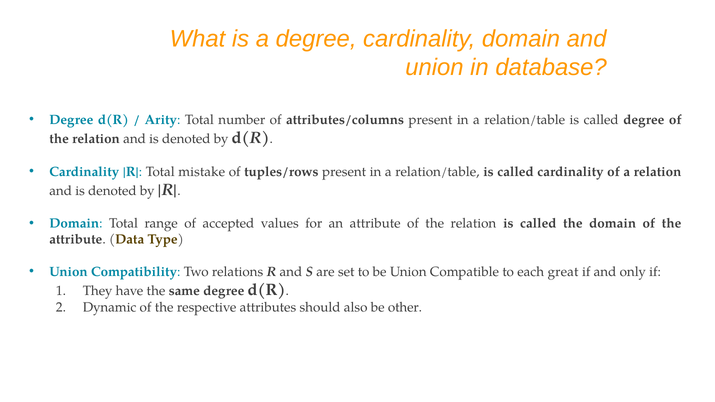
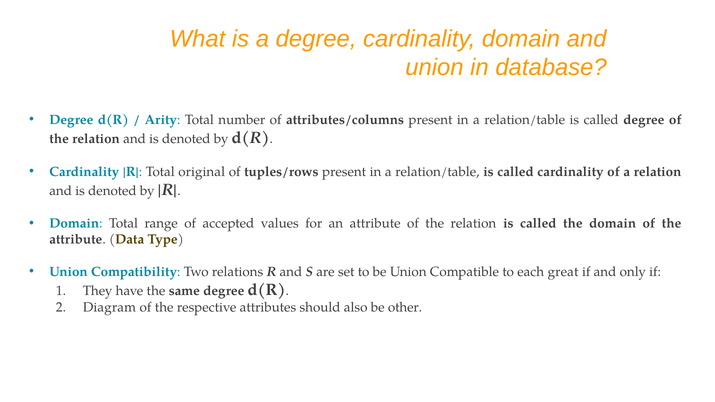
mistake: mistake -> original
Dynamic: Dynamic -> Diagram
